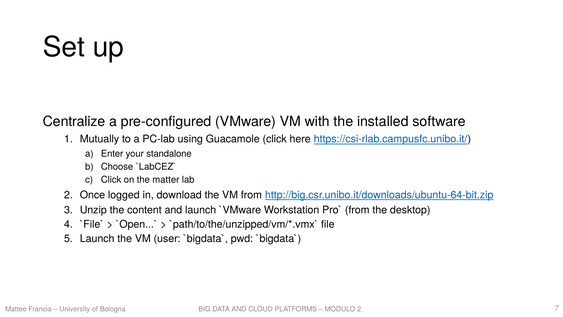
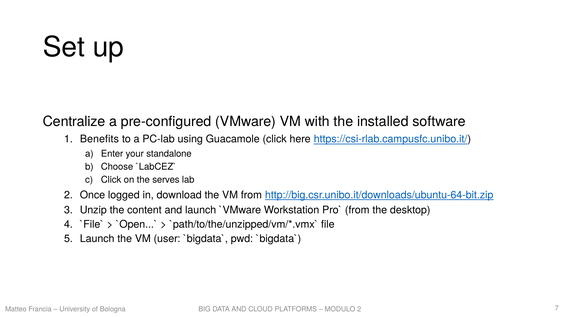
Mutually: Mutually -> Benefits
matter: matter -> serves
